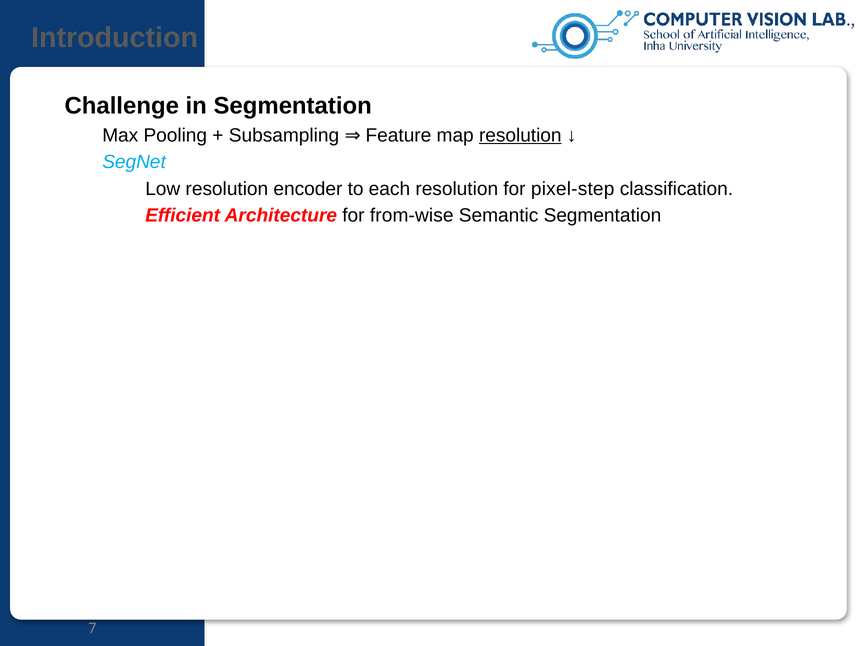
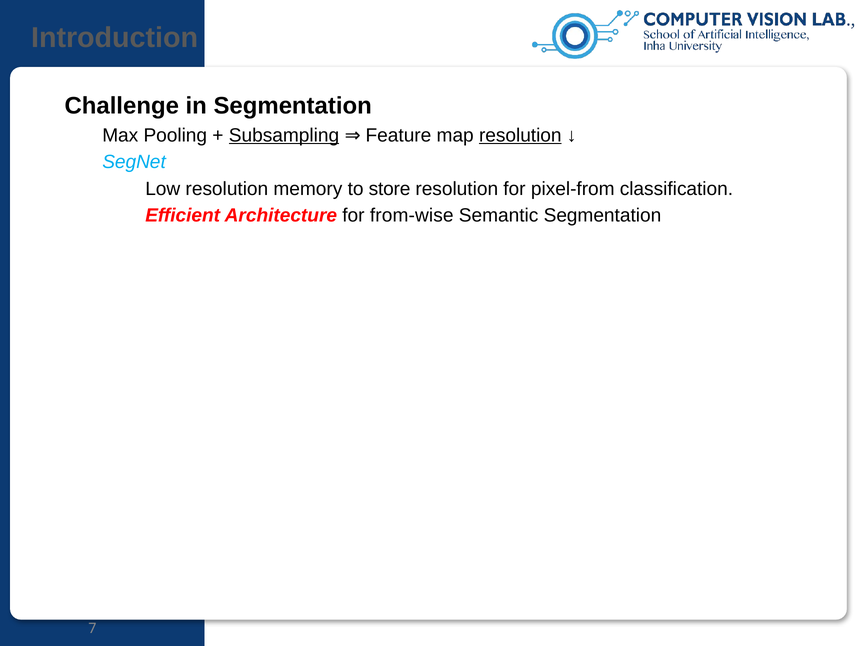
Subsampling underline: none -> present
encoder: encoder -> memory
each: each -> store
pixel-step: pixel-step -> pixel-from
